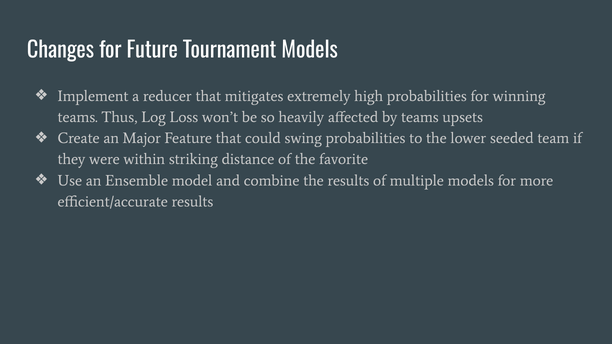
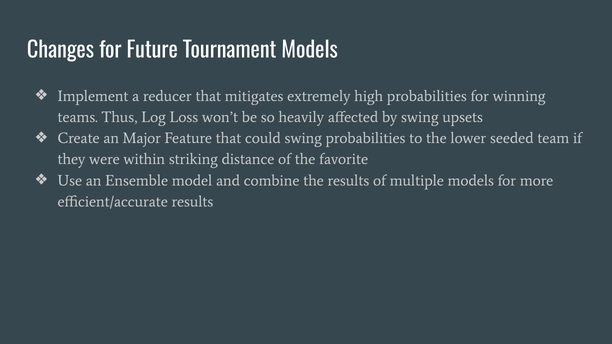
by teams: teams -> swing
